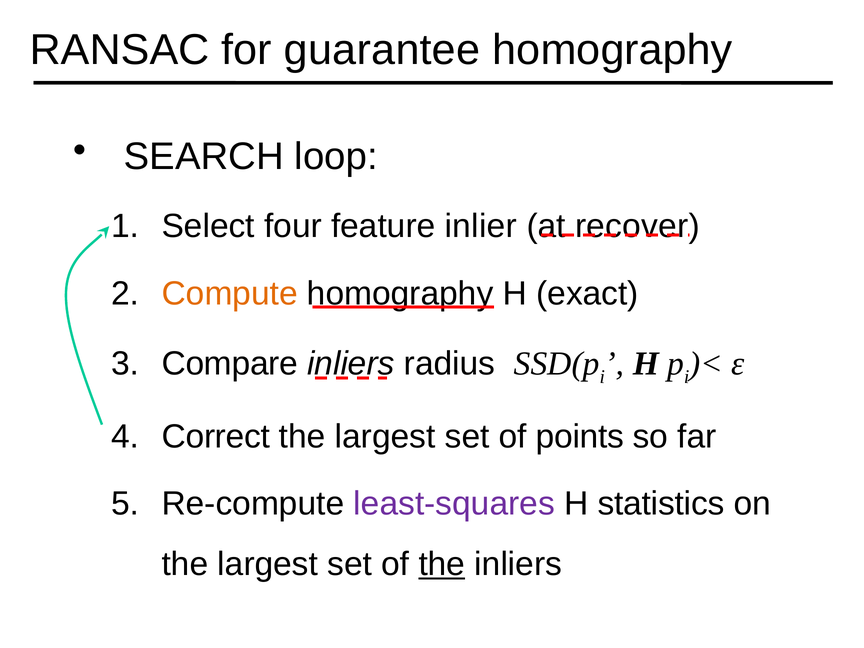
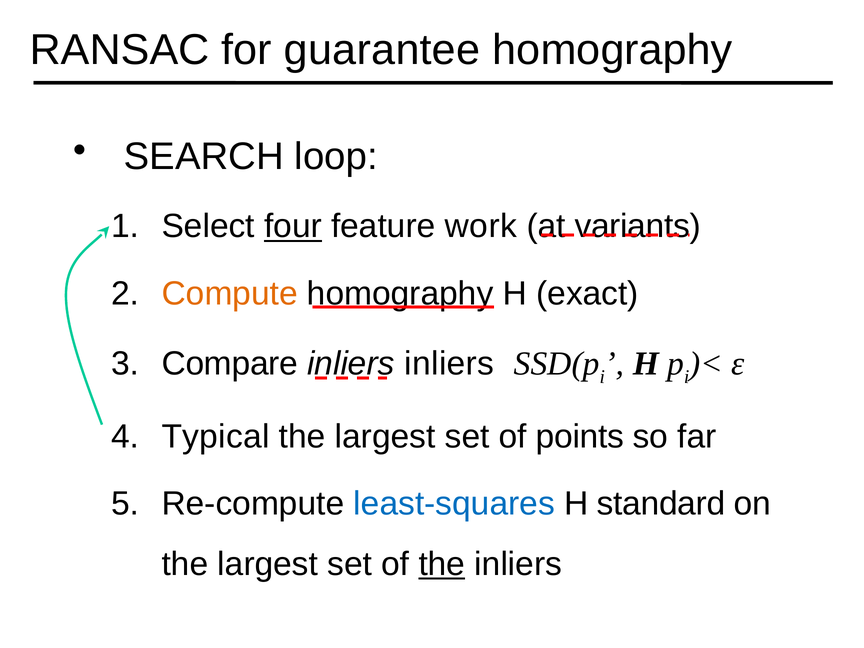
four underline: none -> present
inlier: inlier -> work
recover: recover -> variants
inliers radius: radius -> inliers
Correct: Correct -> Typical
least-squares colour: purple -> blue
statistics: statistics -> standard
